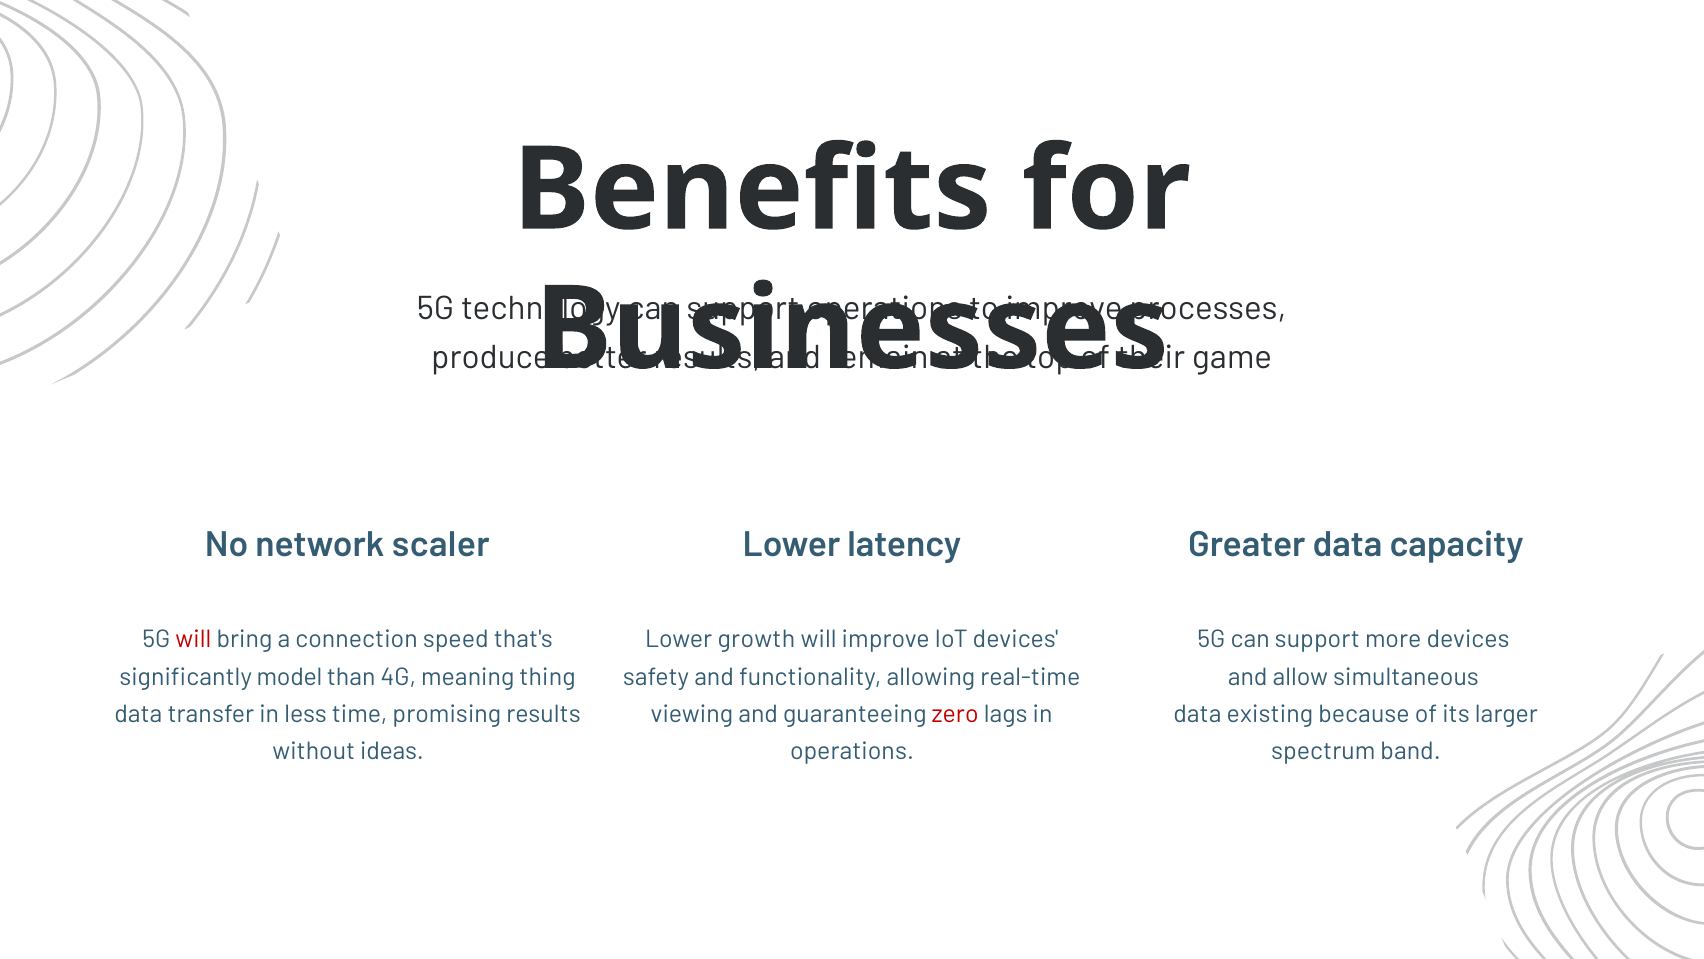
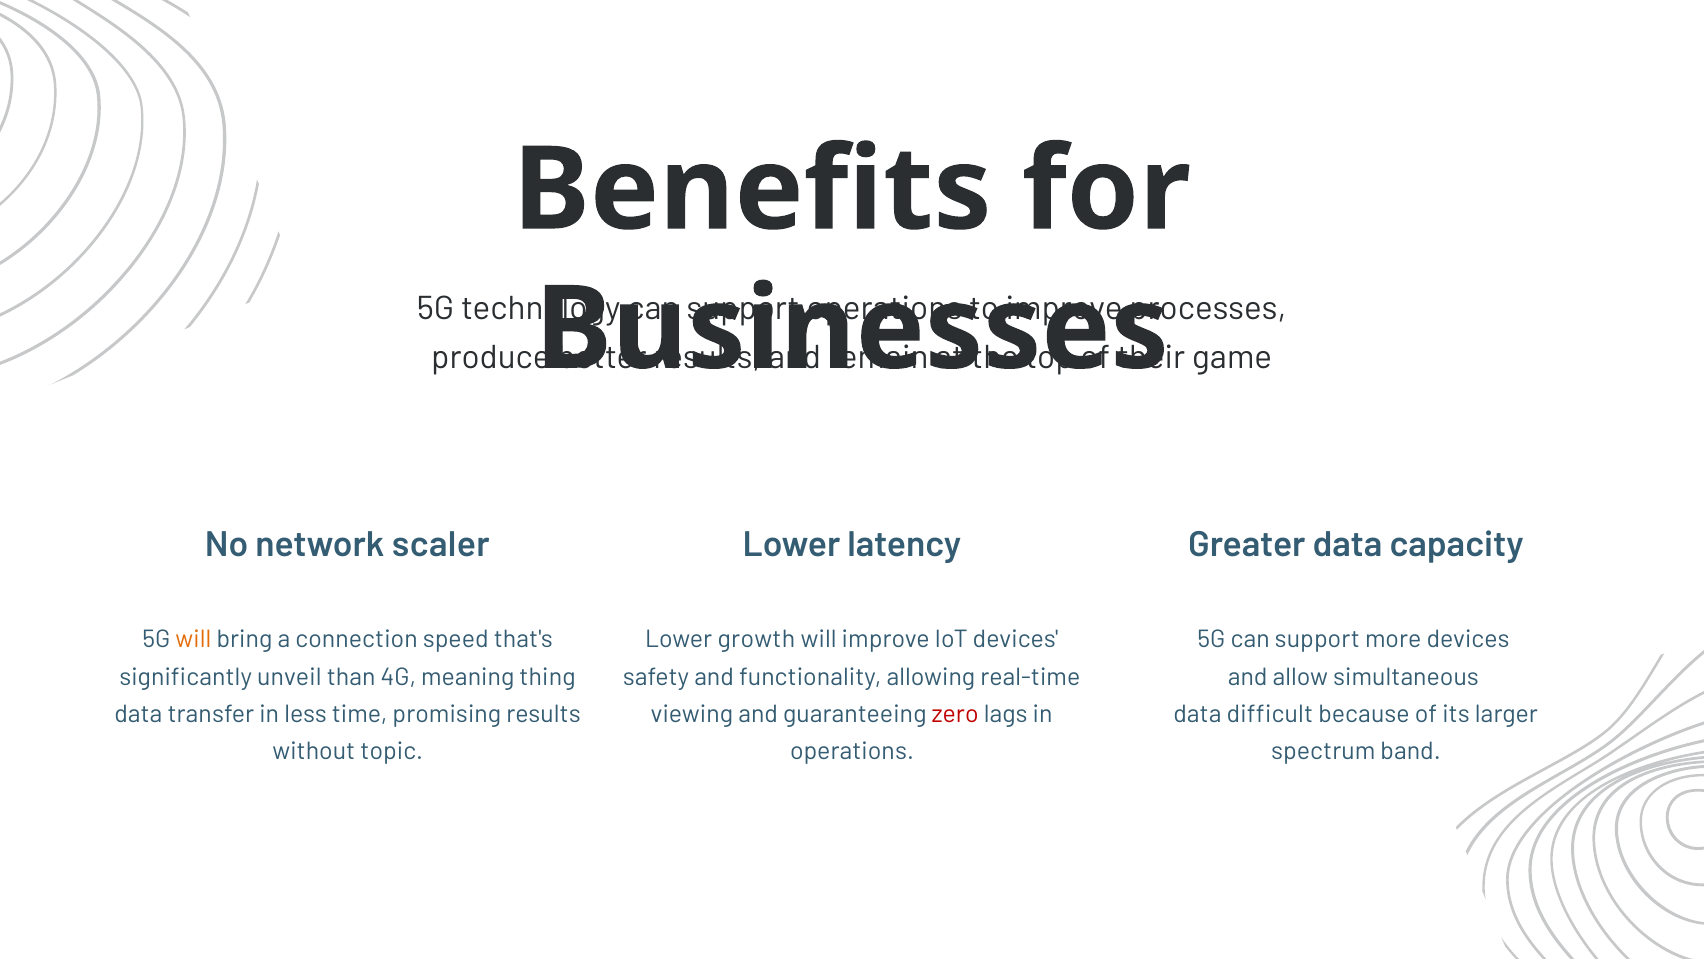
will at (193, 639) colour: red -> orange
model: model -> unveil
existing: existing -> difficult
ideas: ideas -> topic
